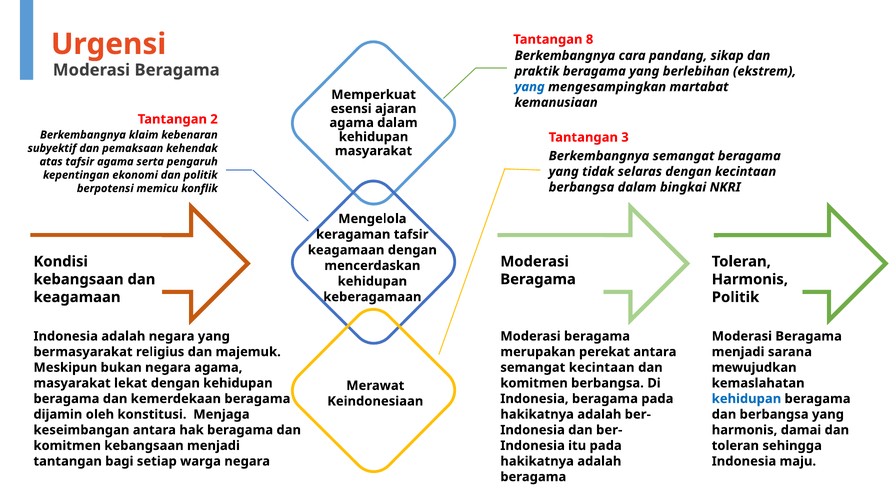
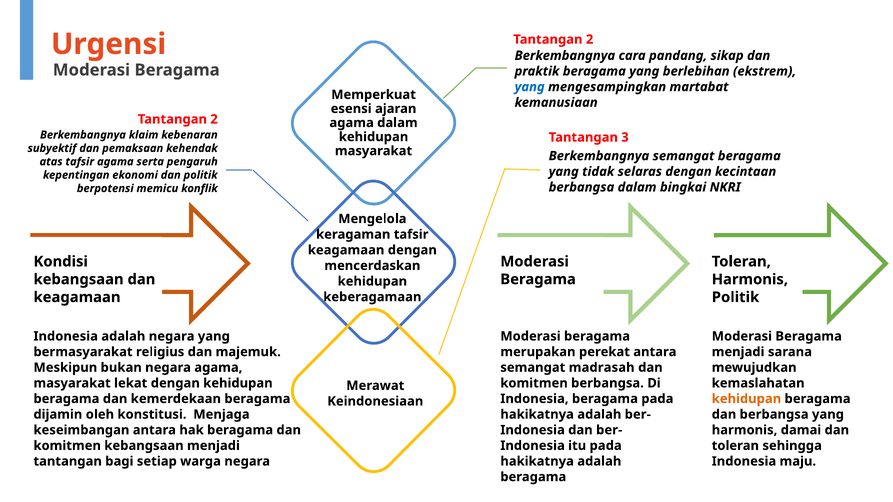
8 at (590, 39): 8 -> 2
semangat kecintaan: kecintaan -> madrasah
kehidupan at (746, 399) colour: blue -> orange
